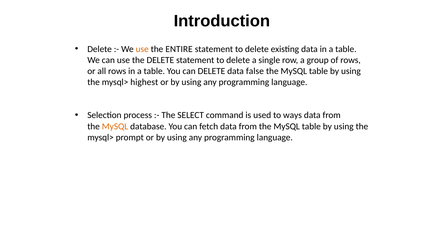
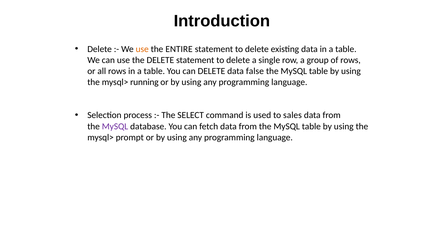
highest: highest -> running
ways: ways -> sales
MySQL at (115, 126) colour: orange -> purple
